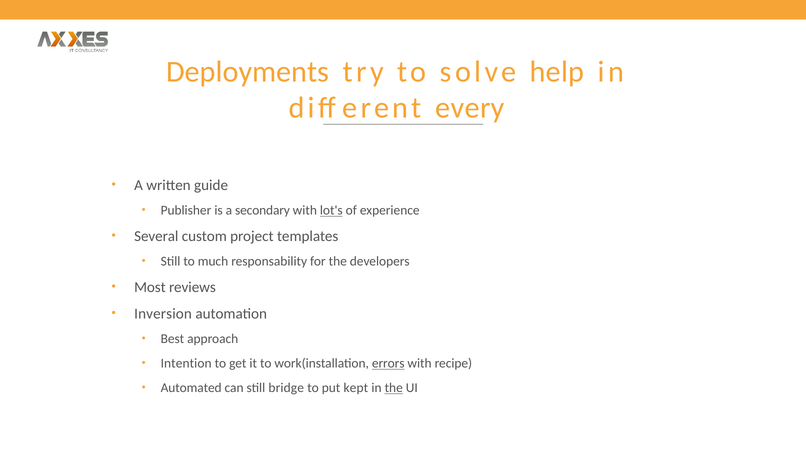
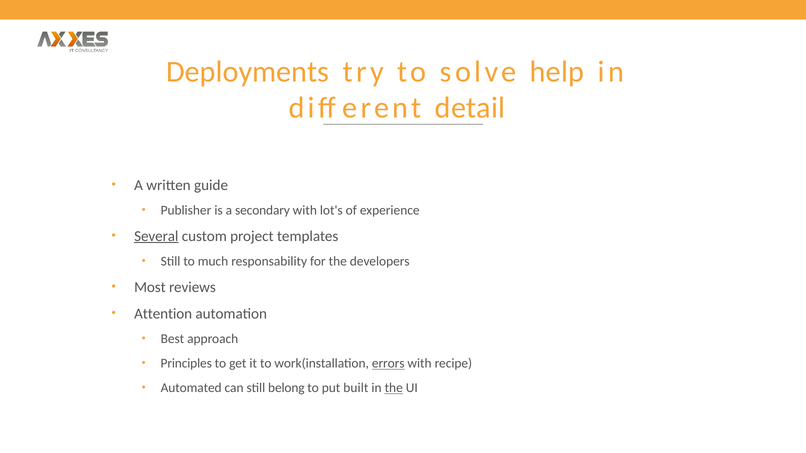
every: every -> detail
lot's underline: present -> none
Several underline: none -> present
Inversion: Inversion -> Attention
Intention: Intention -> Principles
bridge: bridge -> belong
kept: kept -> built
